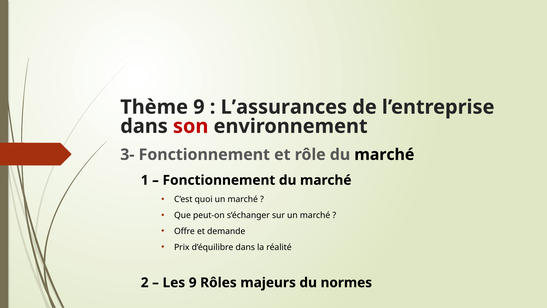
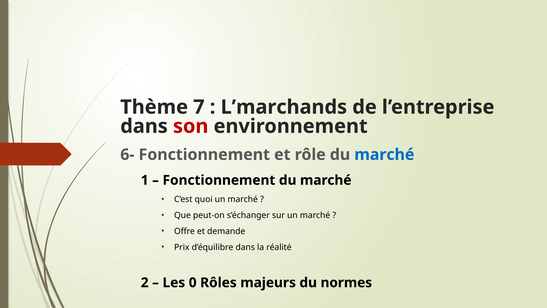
Thème 9: 9 -> 7
L’assurances: L’assurances -> L’marchands
3-: 3- -> 6-
marché at (384, 154) colour: black -> blue
Les 9: 9 -> 0
